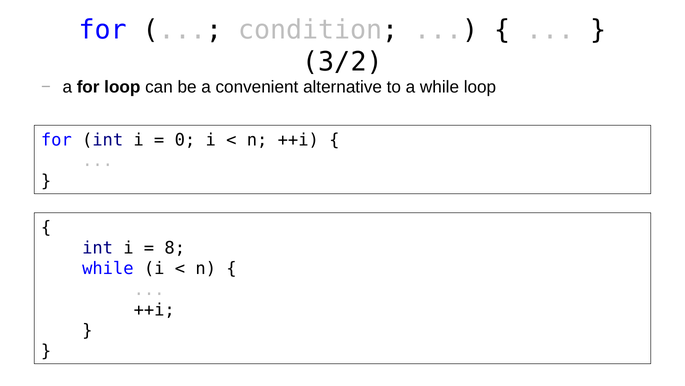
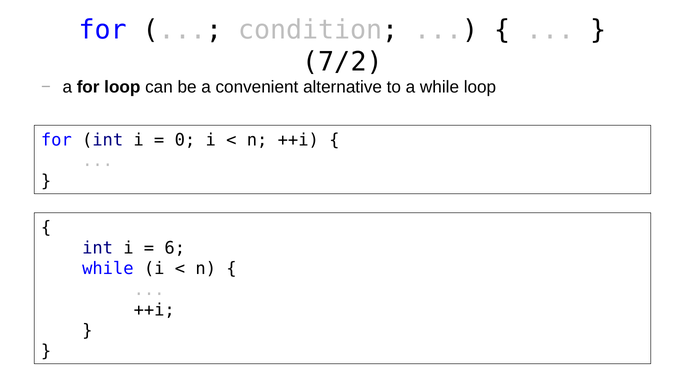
3/2: 3/2 -> 7/2
8: 8 -> 6
